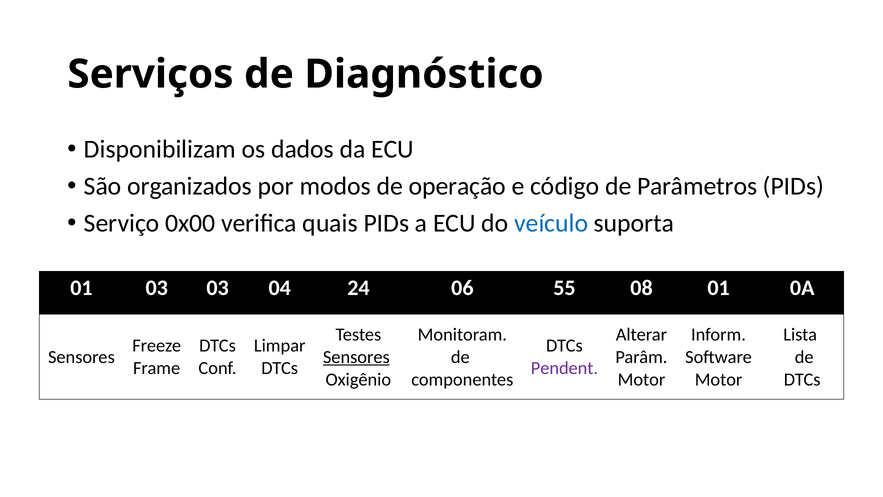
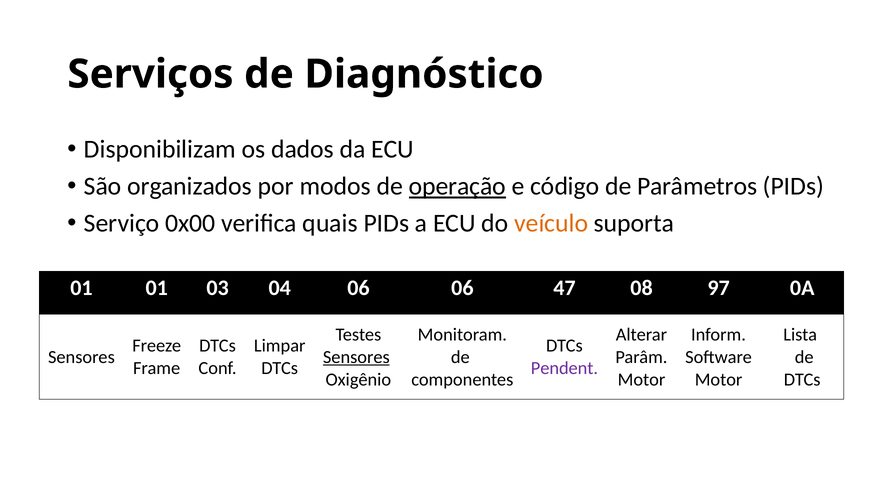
operação underline: none -> present
veículo colour: blue -> orange
01 03: 03 -> 01
04 24: 24 -> 06
55: 55 -> 47
08 01: 01 -> 97
